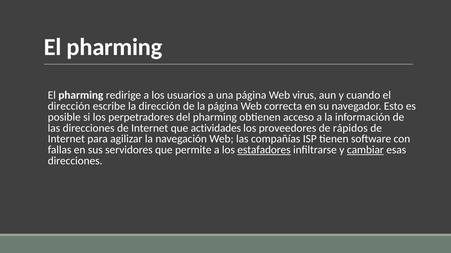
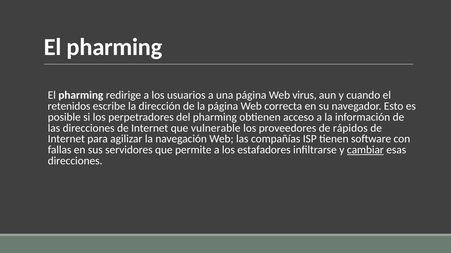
dirección at (69, 106): dirección -> retenidos
actividades: actividades -> vulnerable
estafadores underline: present -> none
